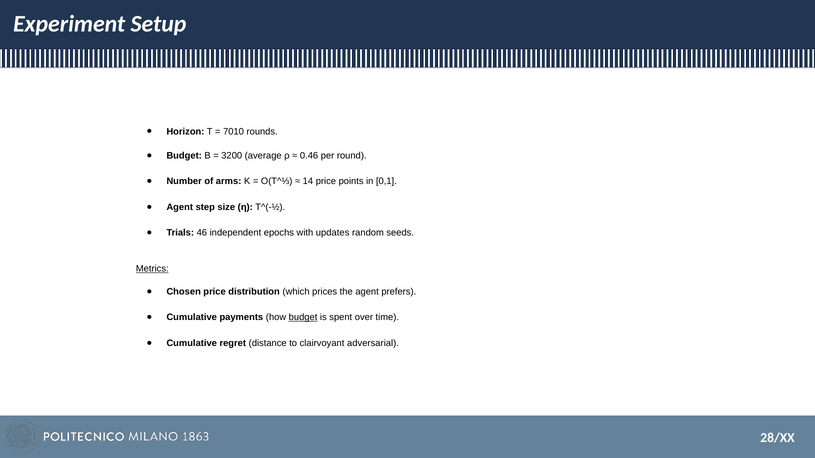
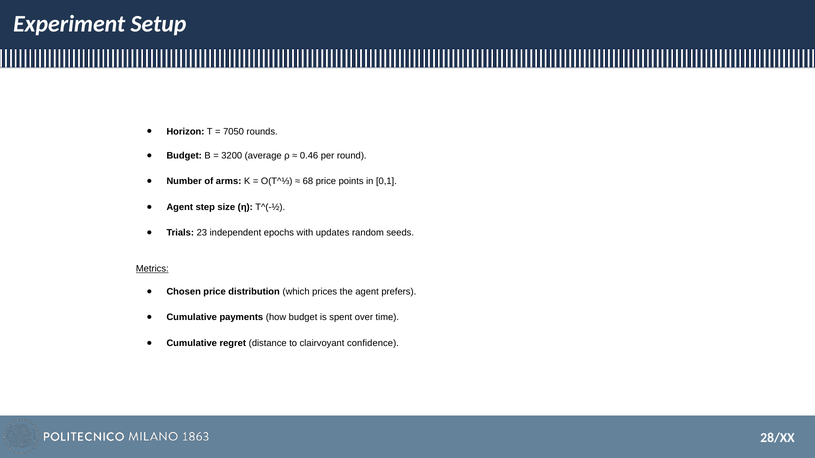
7010: 7010 -> 7050
14: 14 -> 68
46: 46 -> 23
budget at (303, 318) underline: present -> none
adversarial: adversarial -> confidence
